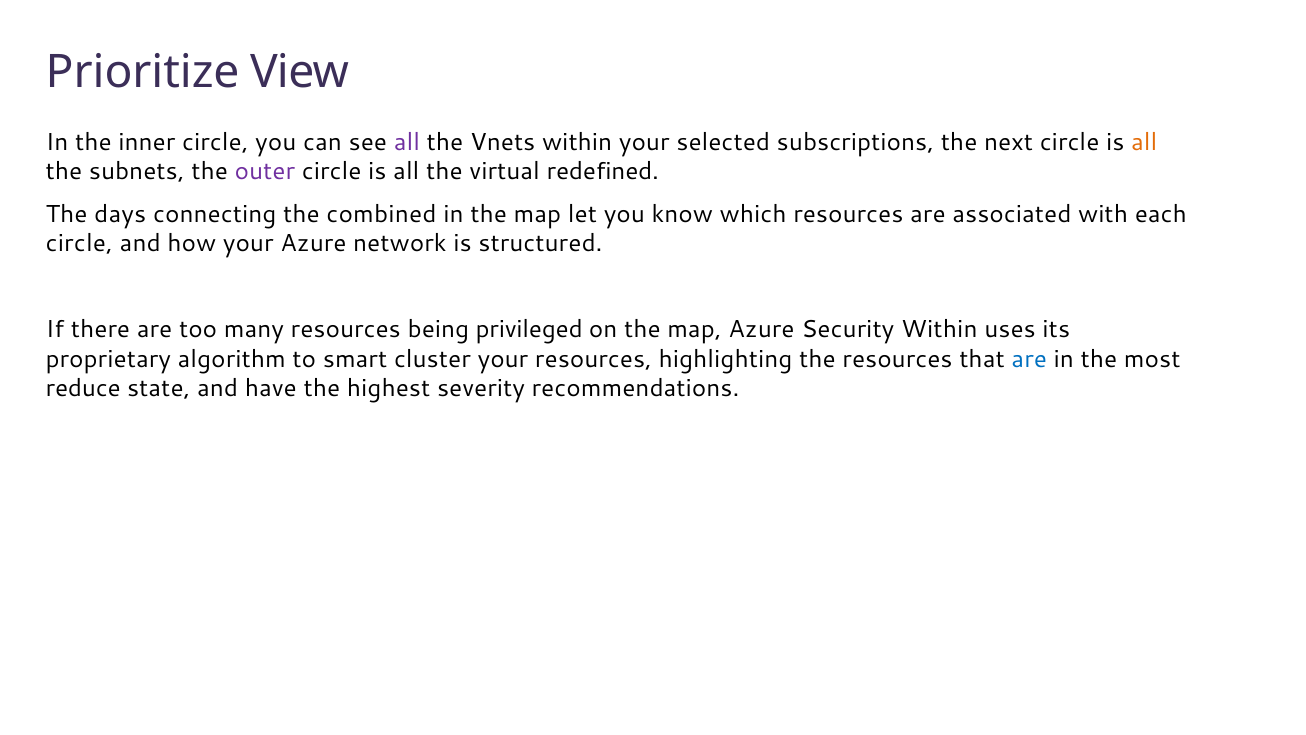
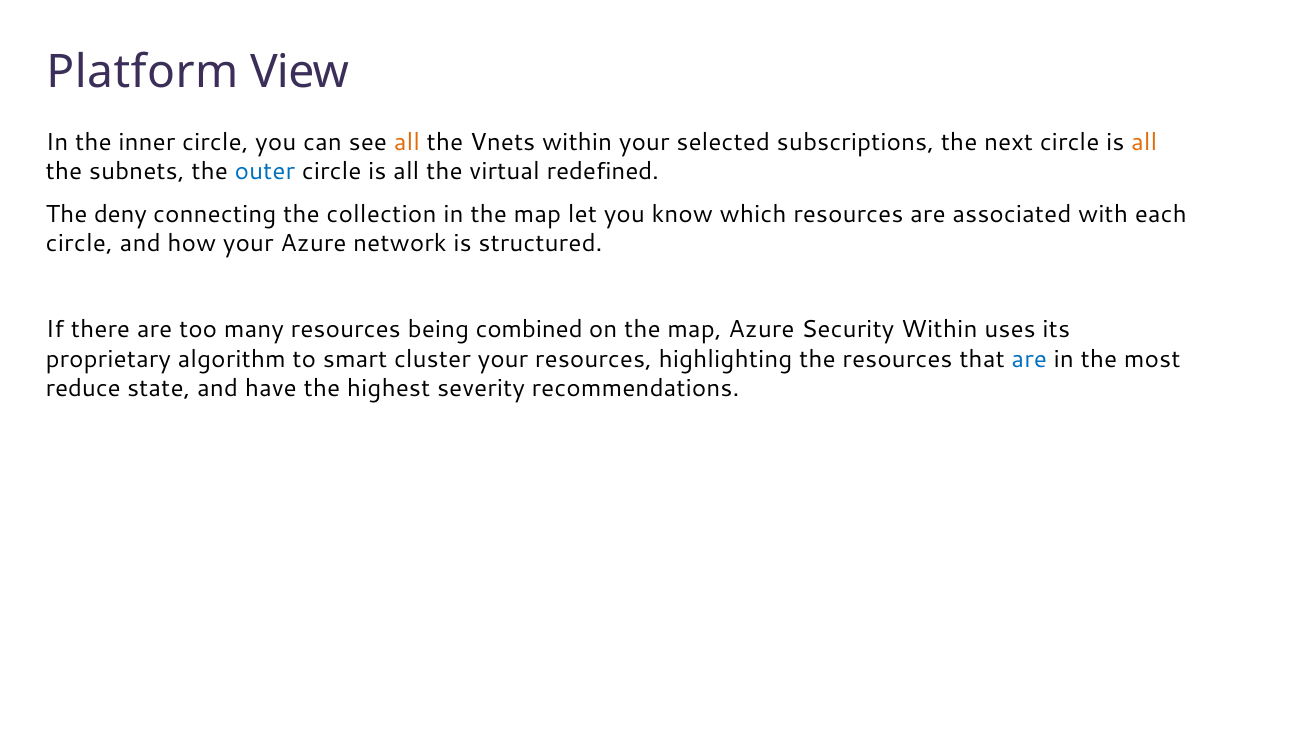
Prioritize: Prioritize -> Platform
all at (407, 142) colour: purple -> orange
outer colour: purple -> blue
days: days -> deny
combined: combined -> collection
privileged: privileged -> combined
